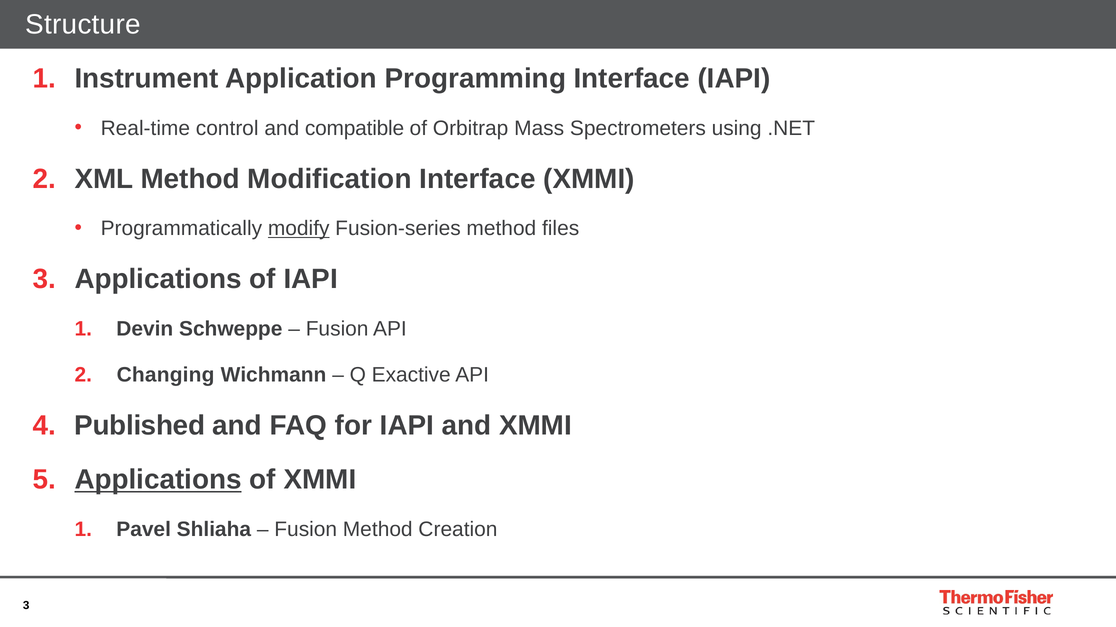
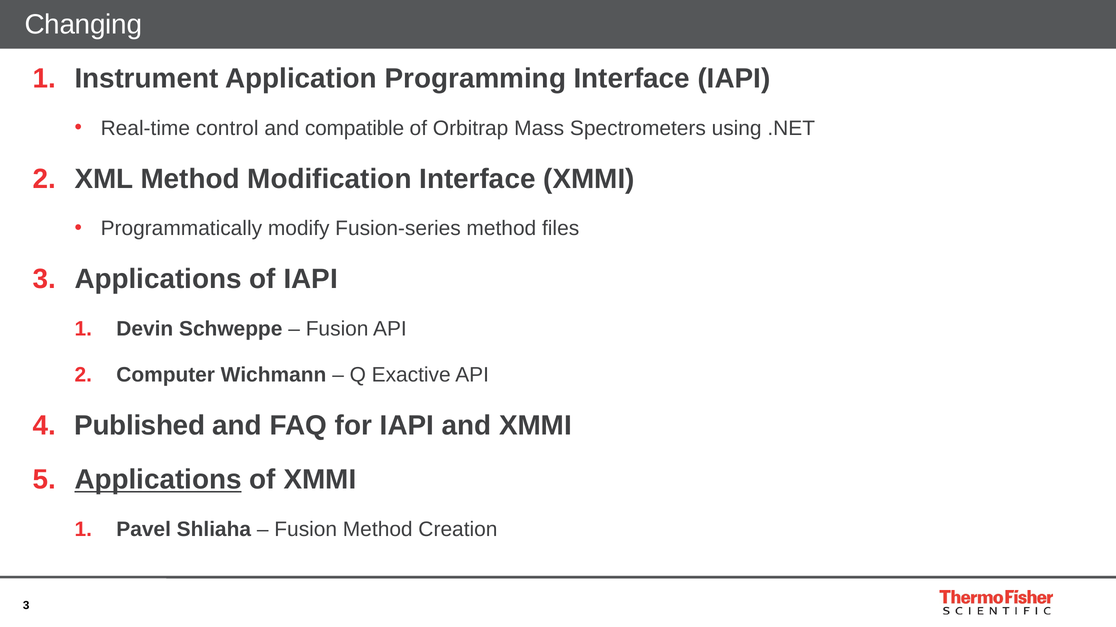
Structure: Structure -> Changing
modify underline: present -> none
Changing: Changing -> Computer
